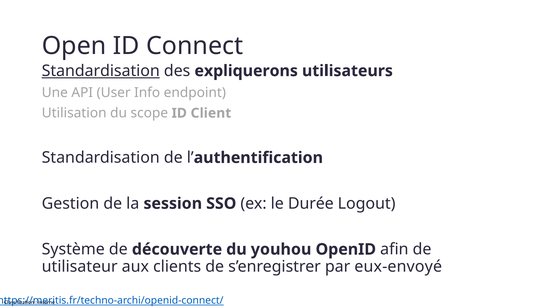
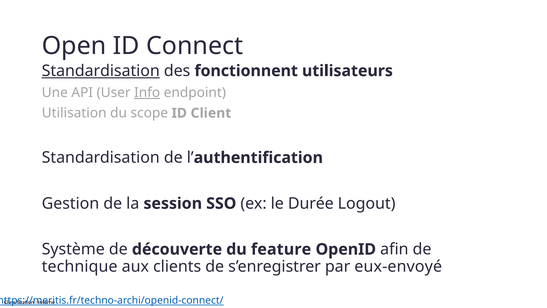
expliquerons: expliquerons -> fonctionnent
Info underline: none -> present
youhou: youhou -> feature
utilisateur: utilisateur -> technique
